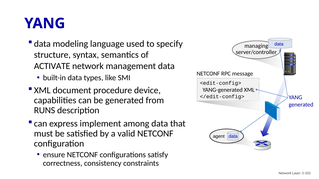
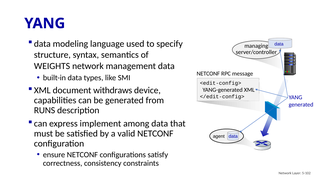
ACTIVATE: ACTIVATE -> WEIGHTS
procedure: procedure -> withdraws
